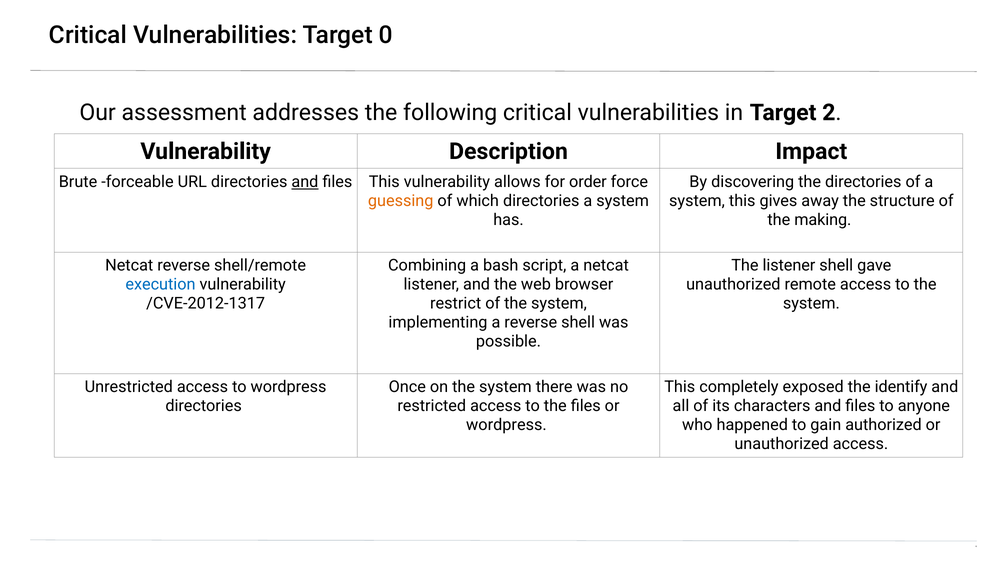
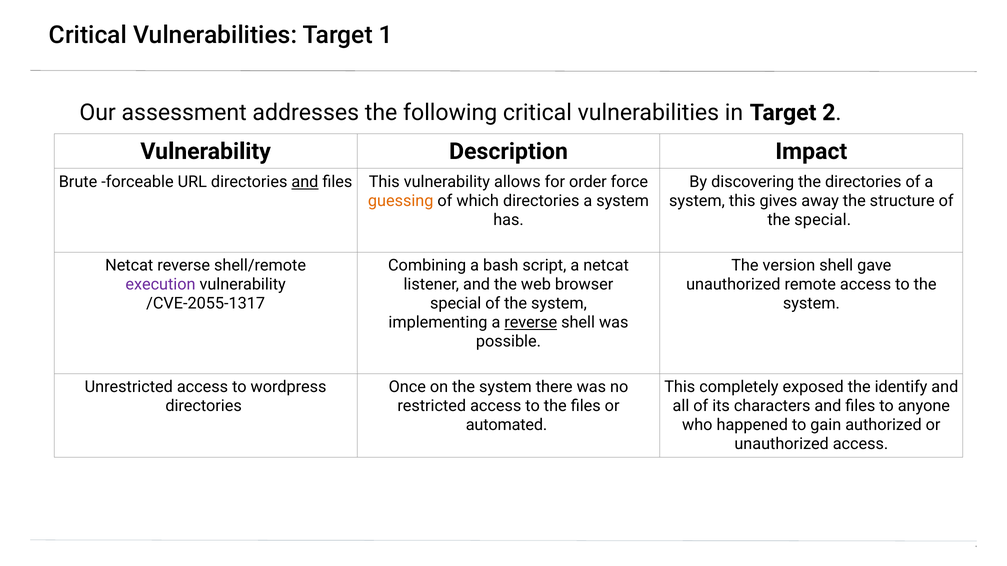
0: 0 -> 1
the making: making -> special
The listener: listener -> version
execution colour: blue -> purple
/CVE-2012-1317: /CVE-2012-1317 -> /CVE-2055-1317
restrict at (456, 304): restrict -> special
reverse at (531, 323) underline: none -> present
wordpress at (506, 425): wordpress -> automated
